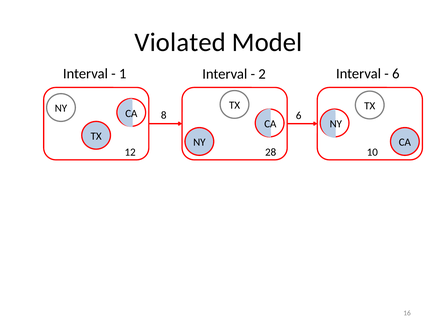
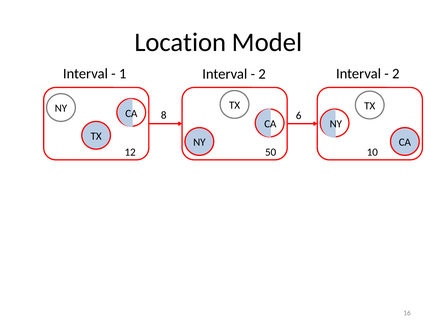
Violated: Violated -> Location
6 at (396, 74): 6 -> 2
28: 28 -> 50
